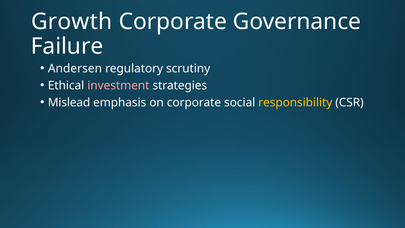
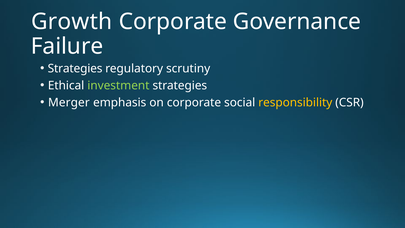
Andersen at (75, 68): Andersen -> Strategies
investment colour: pink -> light green
Mislead: Mislead -> Merger
